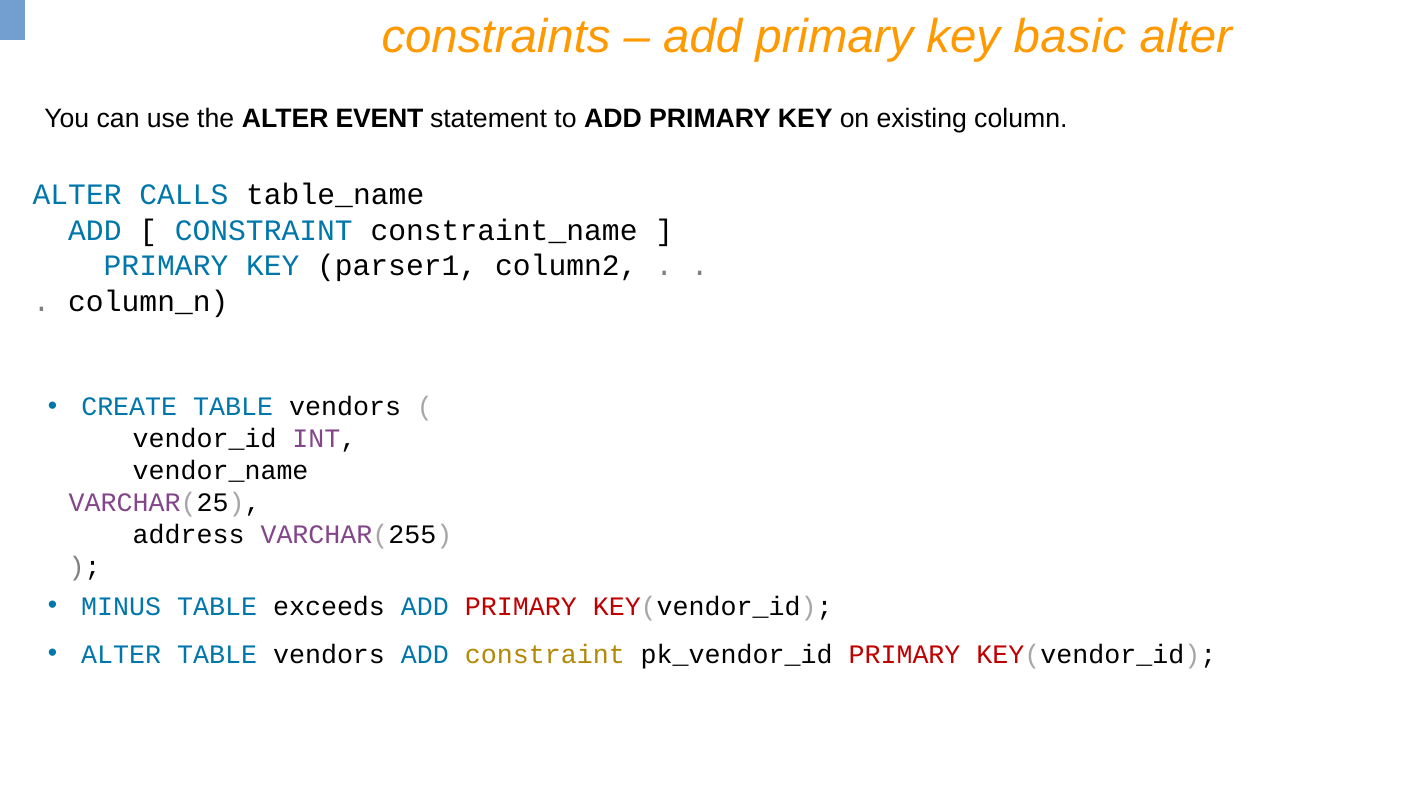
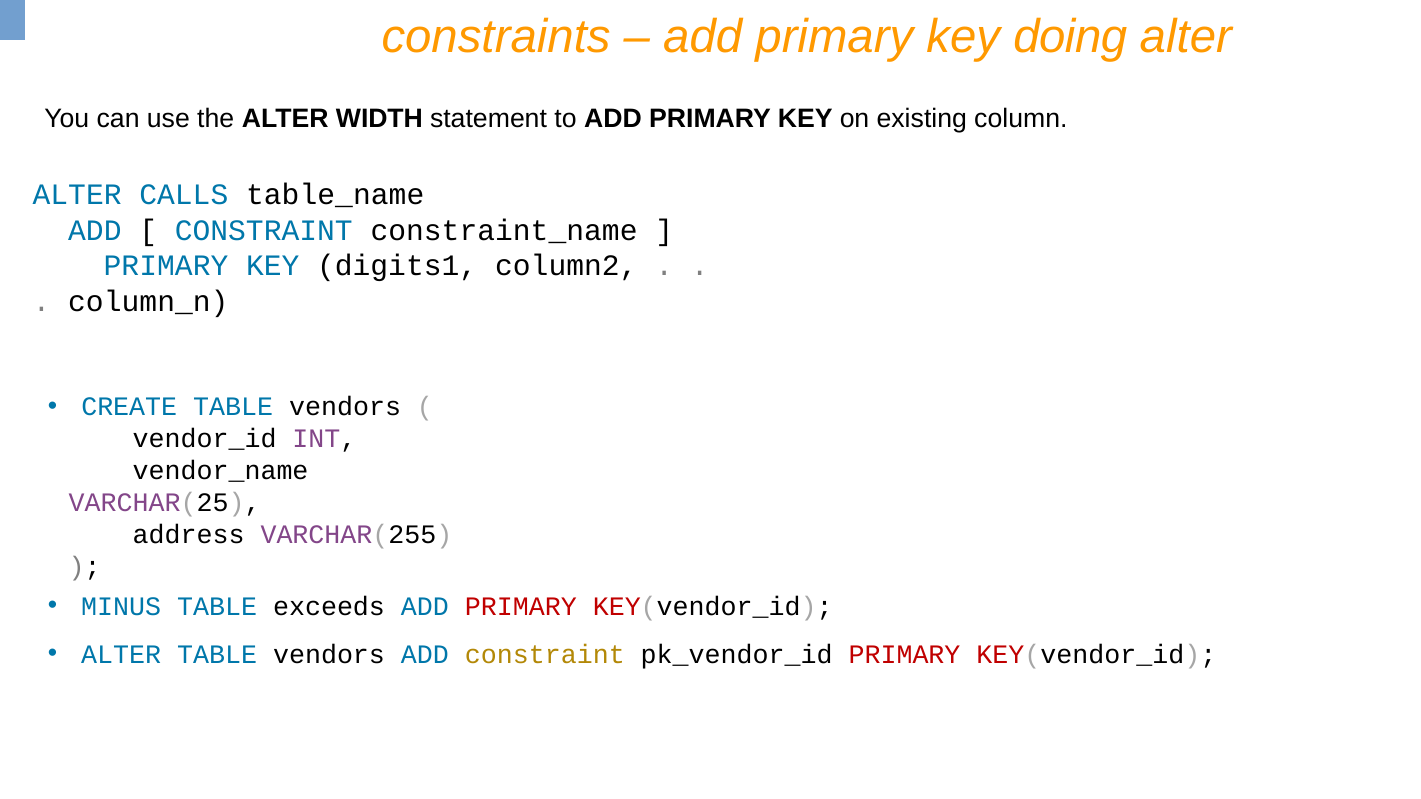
basic: basic -> doing
EVENT: EVENT -> WIDTH
parser1: parser1 -> digits1
